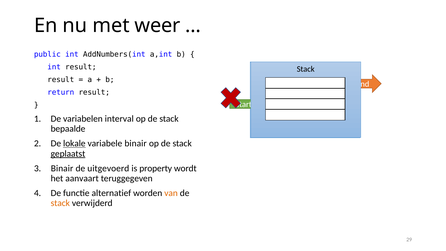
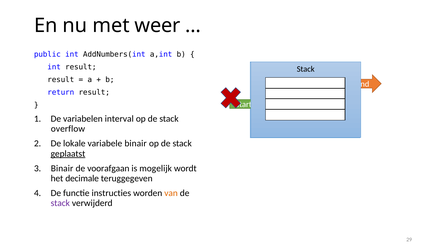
bepaalde: bepaalde -> overflow
lokale underline: present -> none
uitgevoerd: uitgevoerd -> voorafgaan
property: property -> mogelijk
aanvaart: aanvaart -> decimale
alternatief: alternatief -> instructies
stack at (60, 203) colour: orange -> purple
